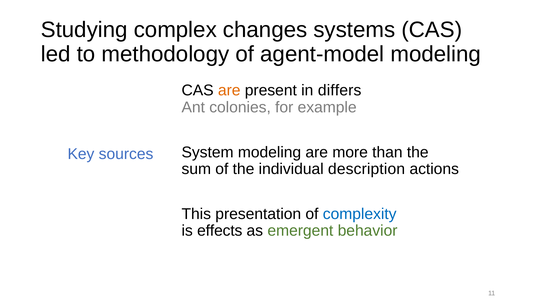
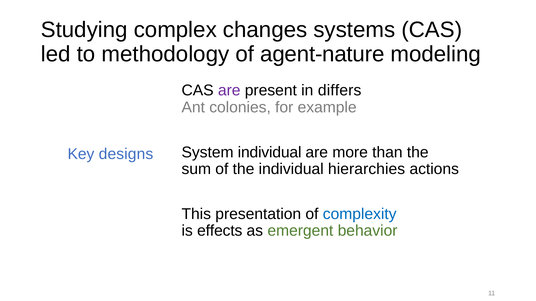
agent-model: agent-model -> agent-nature
are at (229, 91) colour: orange -> purple
System modeling: modeling -> individual
sources: sources -> designs
description: description -> hierarchies
